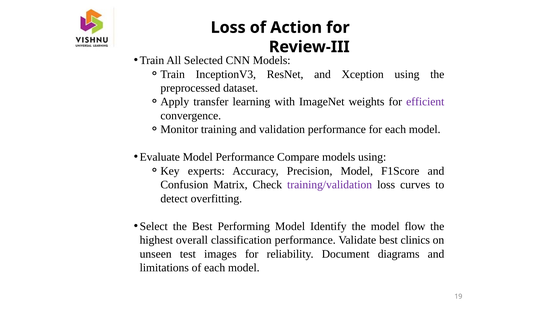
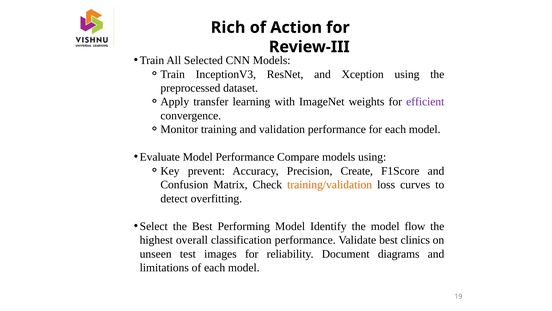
Loss at (228, 27): Loss -> Rich
experts: experts -> prevent
Precision Model: Model -> Create
training/validation colour: purple -> orange
